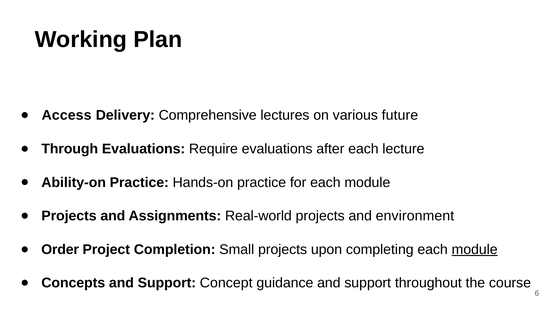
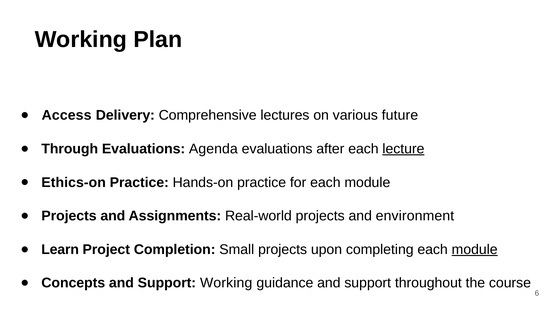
Require: Require -> Agenda
lecture underline: none -> present
Ability-on: Ability-on -> Ethics-on
Order: Order -> Learn
Support Concept: Concept -> Working
